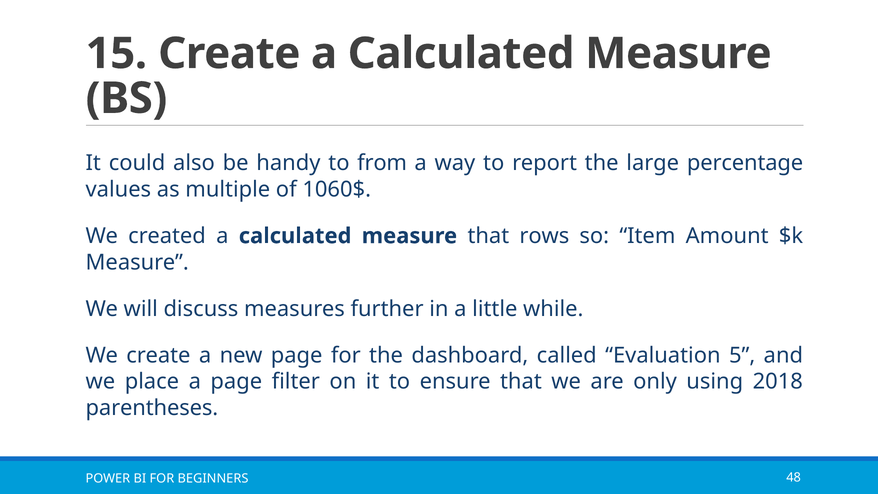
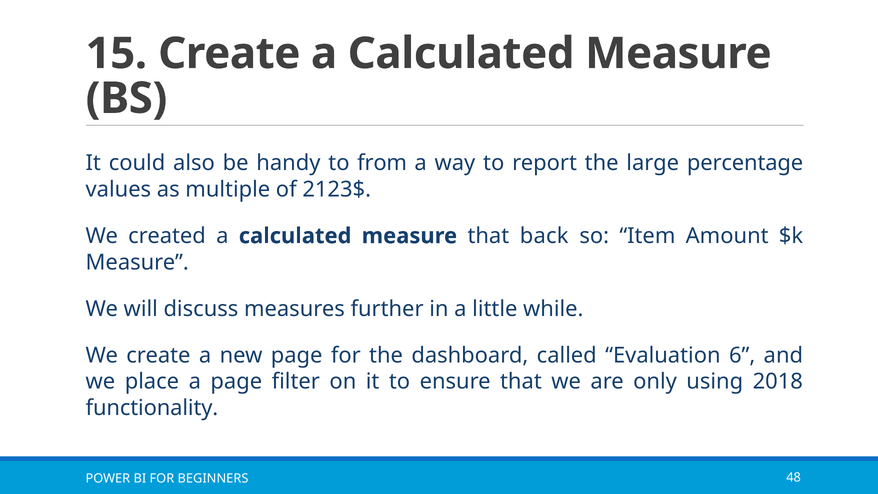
1060$: 1060$ -> 2123$
rows: rows -> back
5: 5 -> 6
parentheses: parentheses -> functionality
